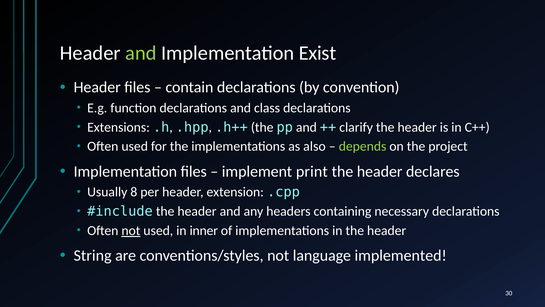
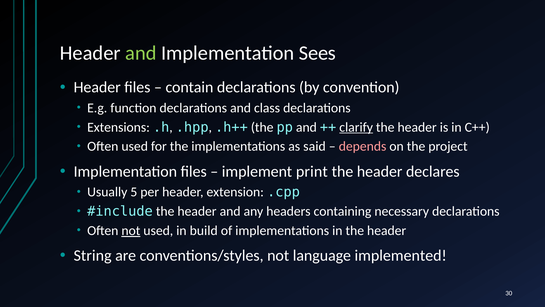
Exist: Exist -> Sees
clarify underline: none -> present
also: also -> said
depends colour: light green -> pink
8: 8 -> 5
inner: inner -> build
